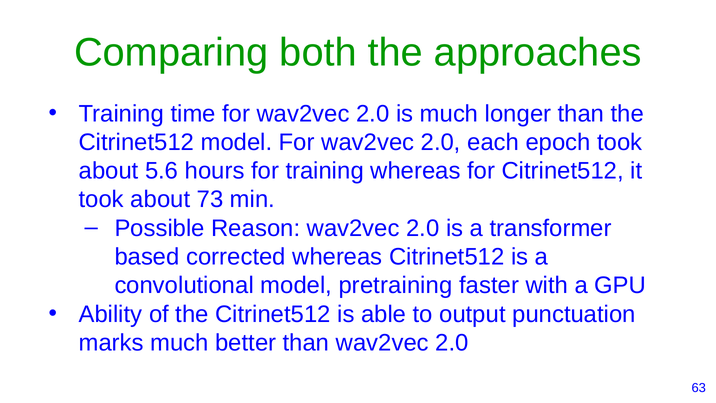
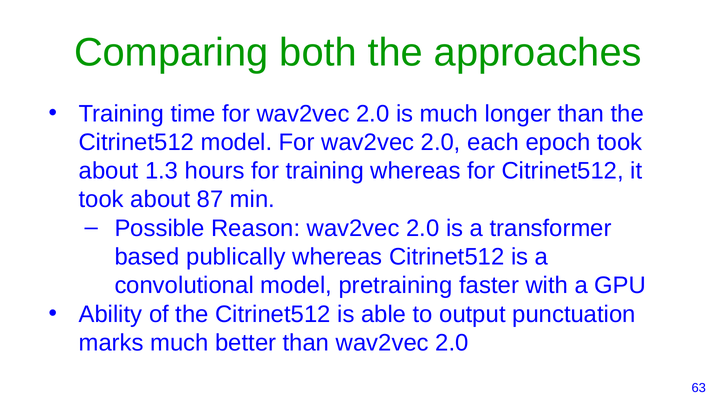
5.6: 5.6 -> 1.3
73: 73 -> 87
corrected: corrected -> publically
